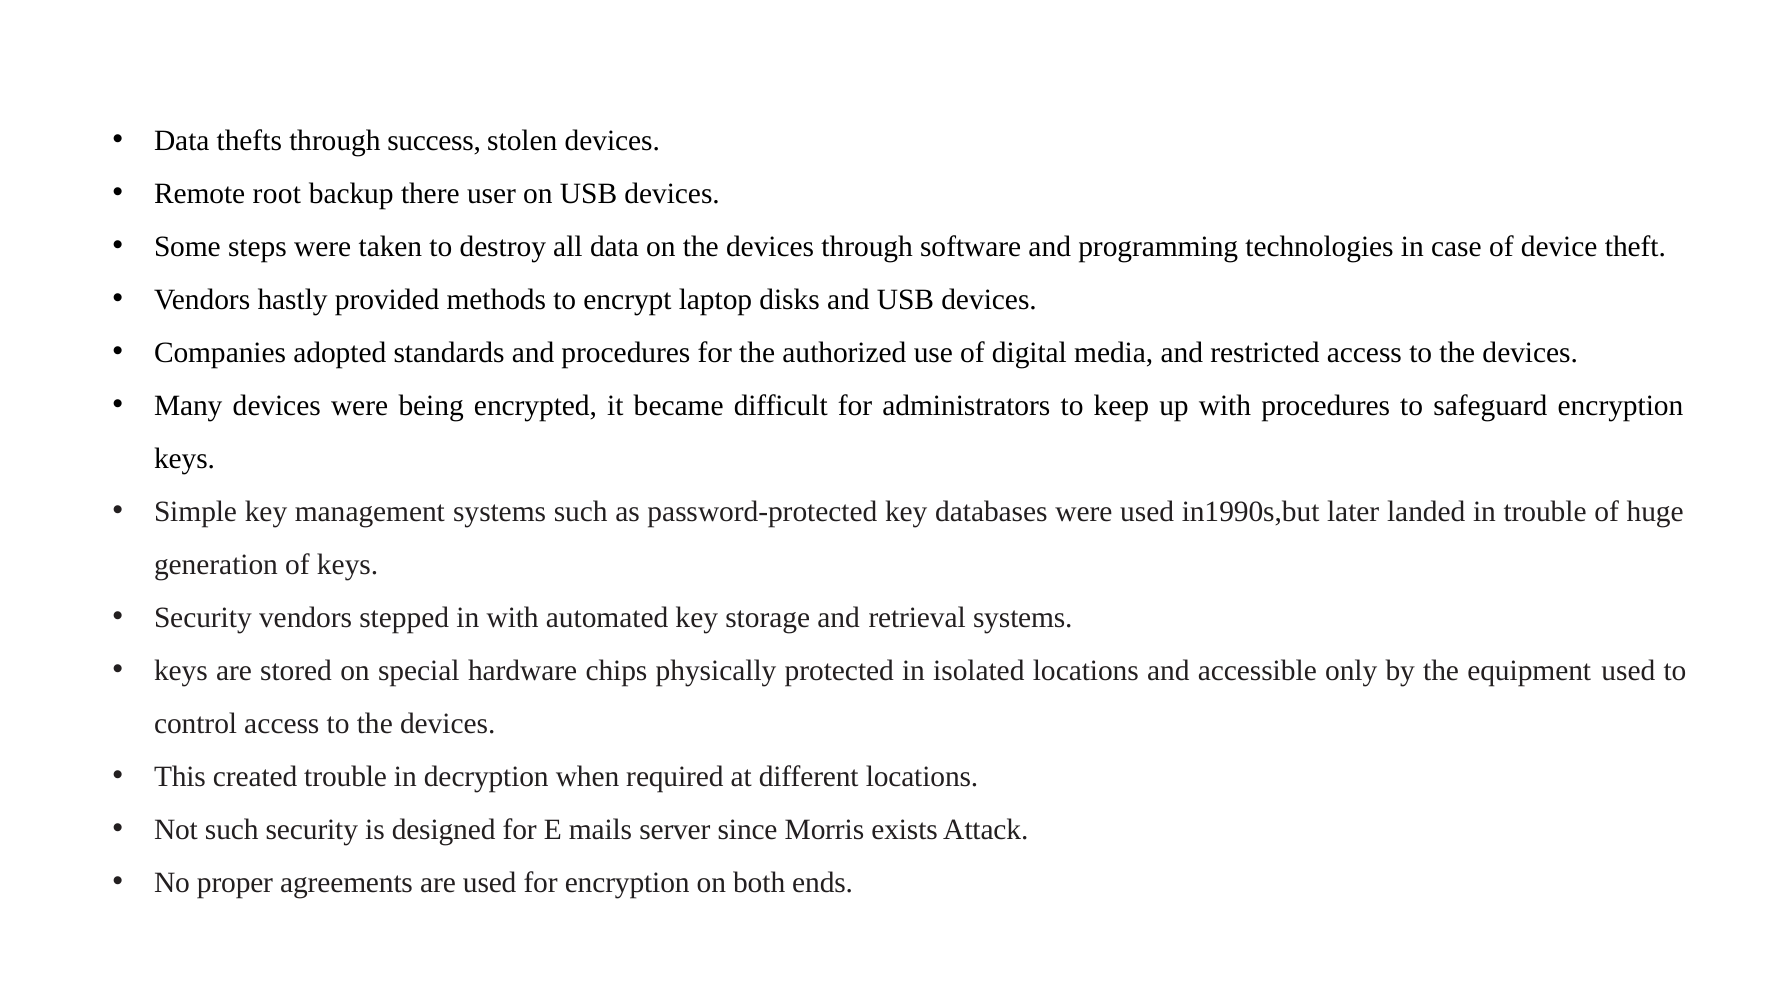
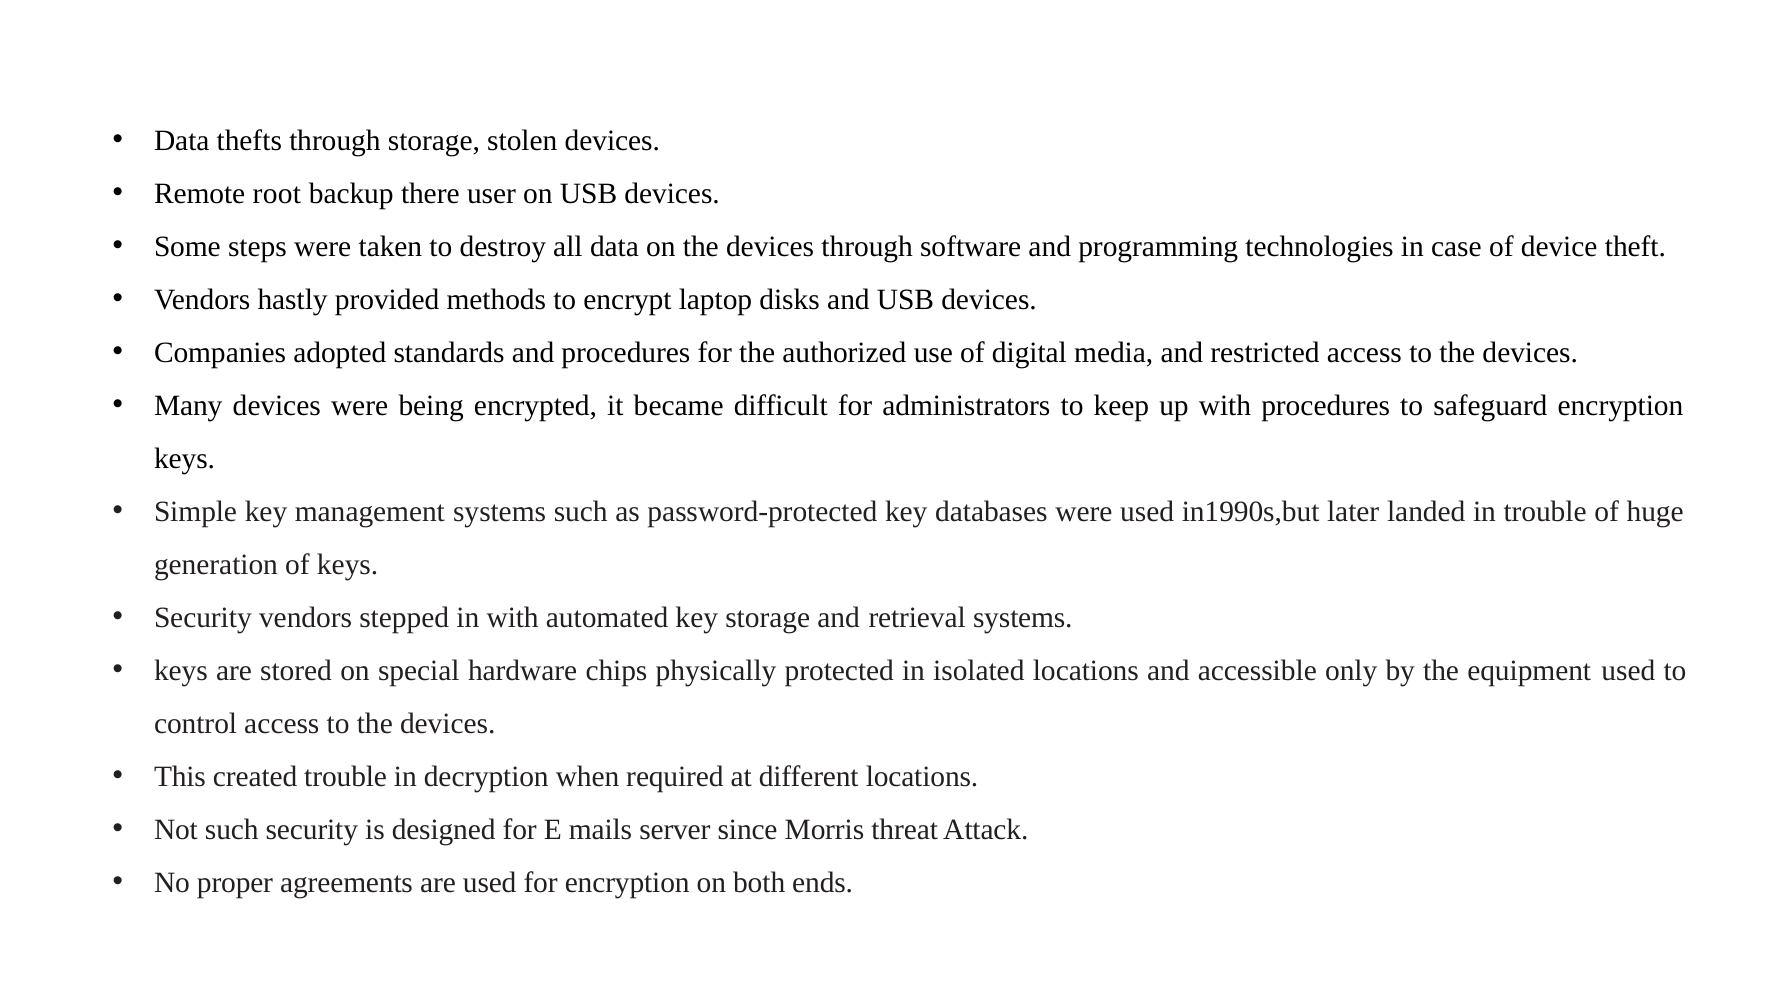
through success: success -> storage
exists: exists -> threat
